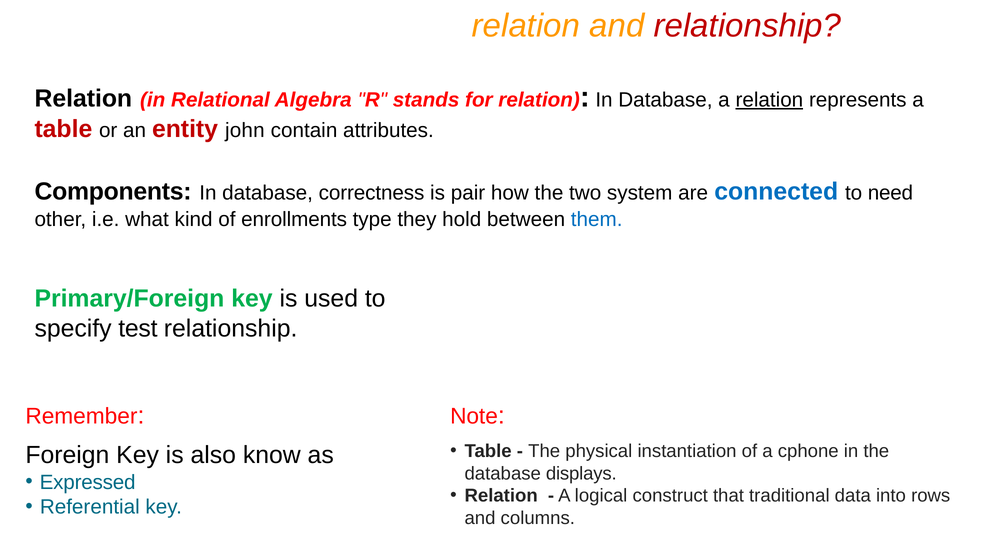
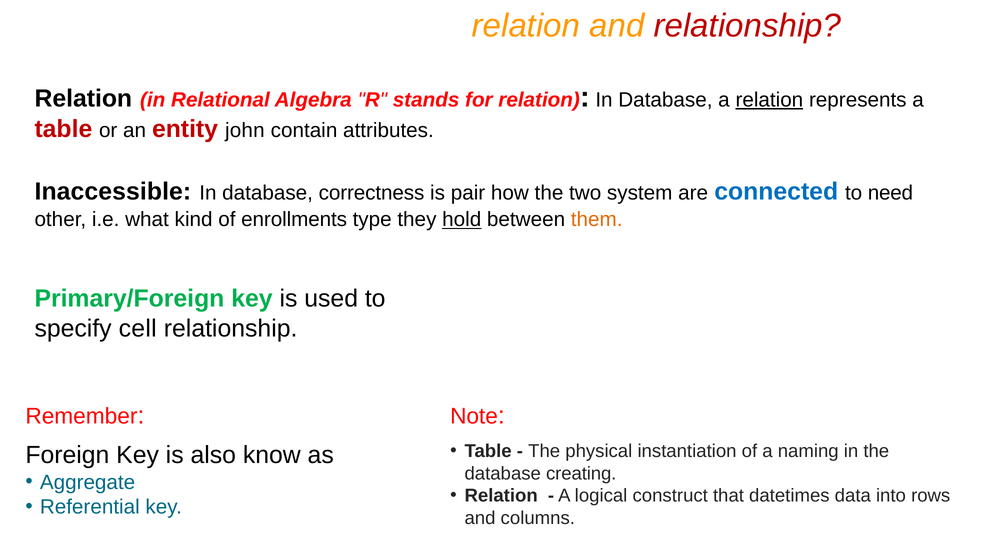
Components: Components -> Inaccessible
hold underline: none -> present
them colour: blue -> orange
test: test -> cell
cphone: cphone -> naming
displays: displays -> creating
Expressed: Expressed -> Aggregate
traditional: traditional -> datetimes
